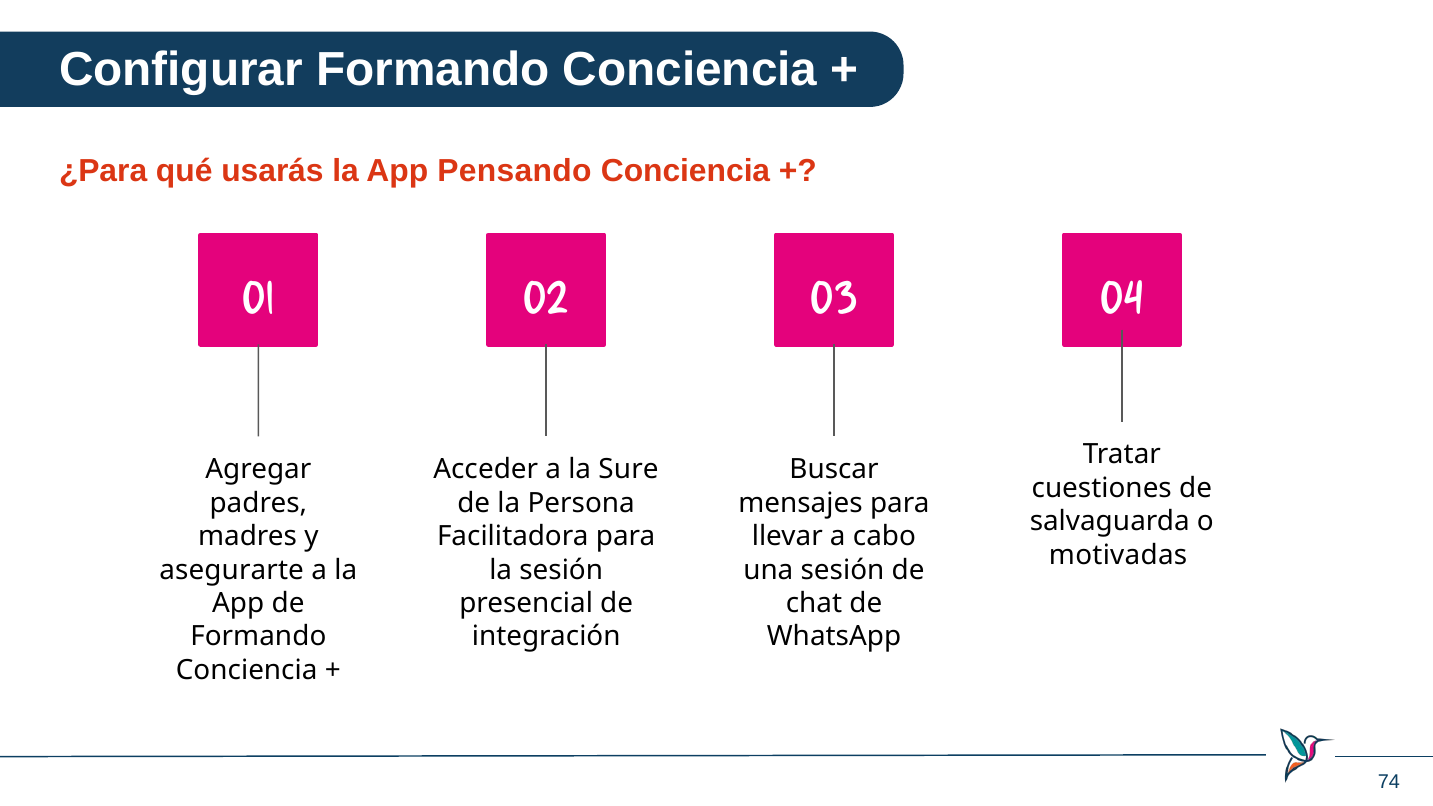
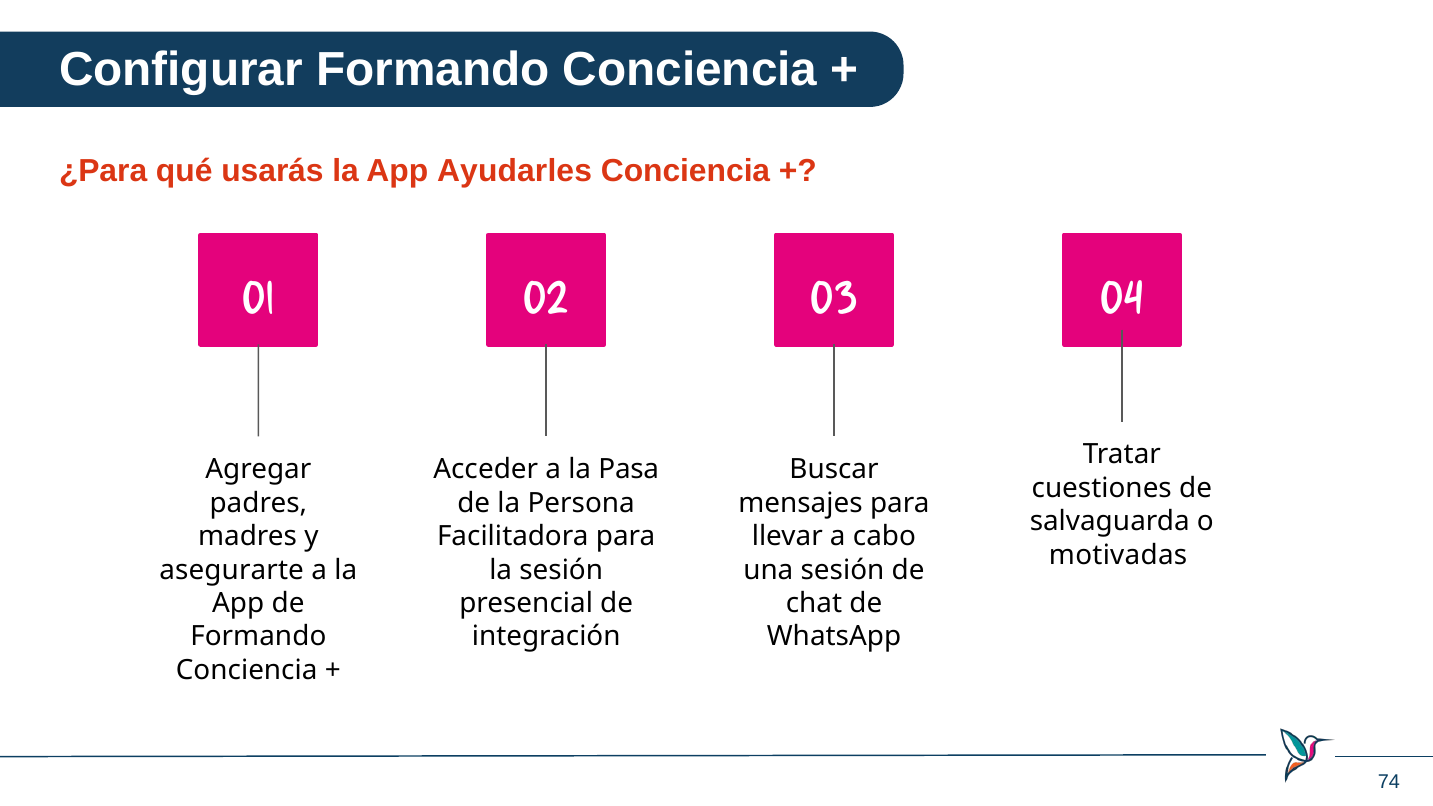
Pensando: Pensando -> Ayudarles
Sure: Sure -> Pasa
